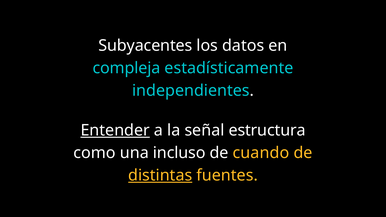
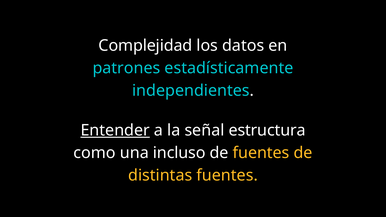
Subyacentes: Subyacentes -> Complejidad
compleja: compleja -> patrones
de cuando: cuando -> fuentes
distintas underline: present -> none
